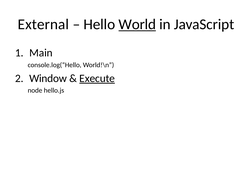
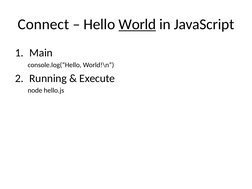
External: External -> Connect
Window: Window -> Running
Execute underline: present -> none
